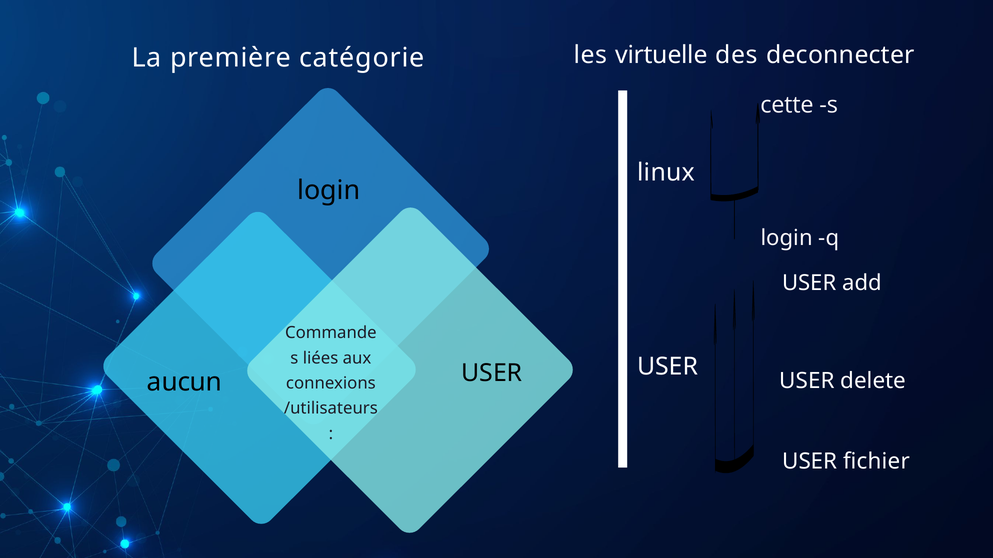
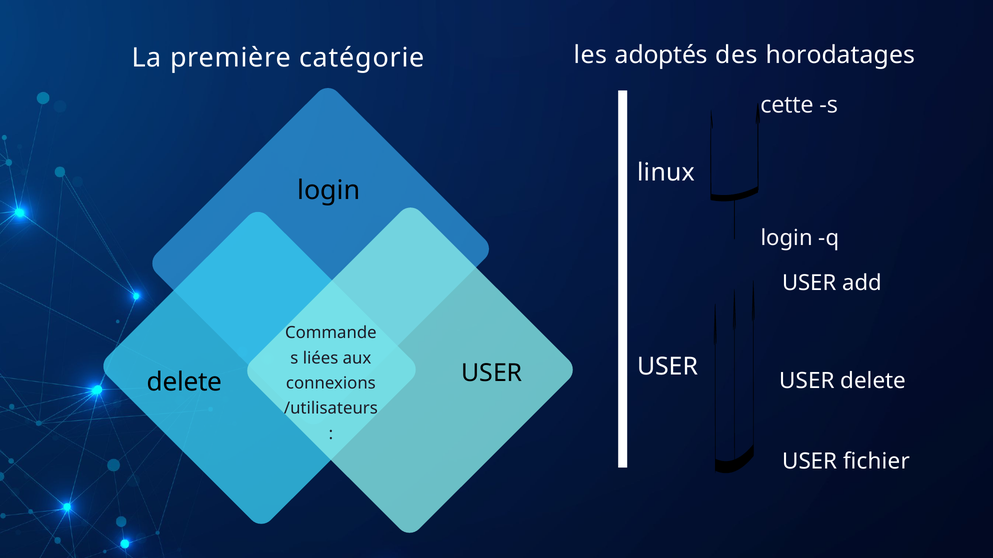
virtuelle: virtuelle -> adoptés
deconnecter: deconnecter -> horodatages
aucun at (185, 382): aucun -> delete
